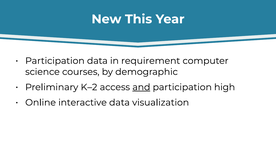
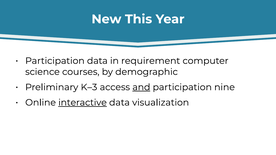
K–2: K–2 -> K–3
high: high -> nine
interactive underline: none -> present
